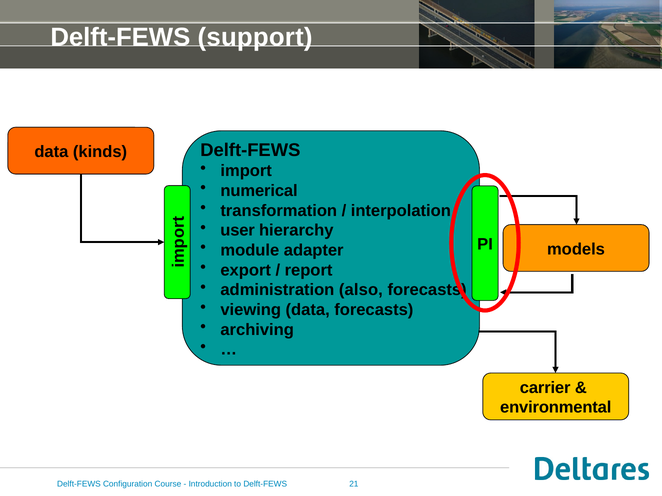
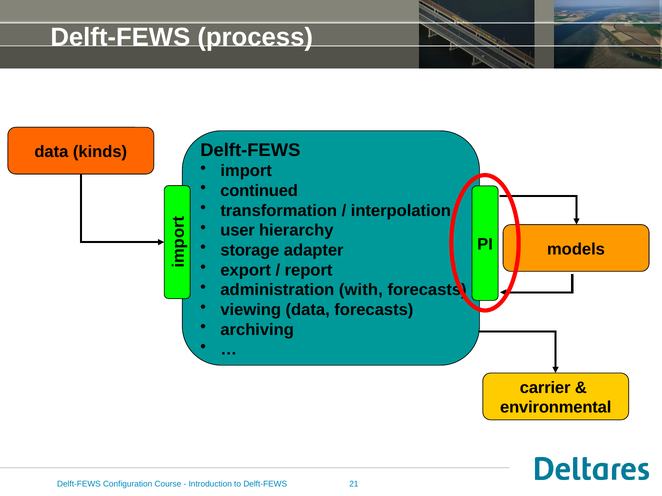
support: support -> process
numerical: numerical -> continued
module: module -> storage
also: also -> with
